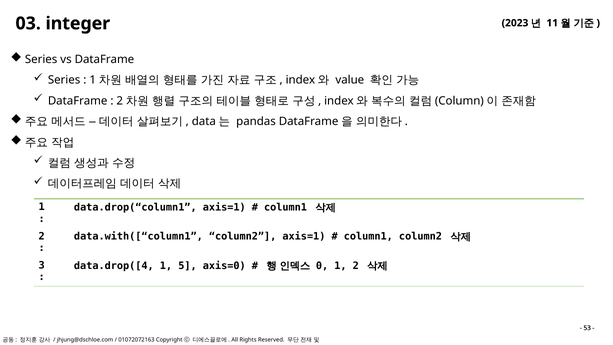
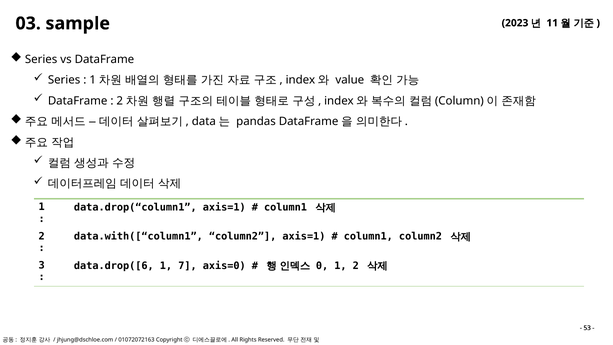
integer: integer -> sample
data.drop([4: data.drop([4 -> data.drop([6
5: 5 -> 7
